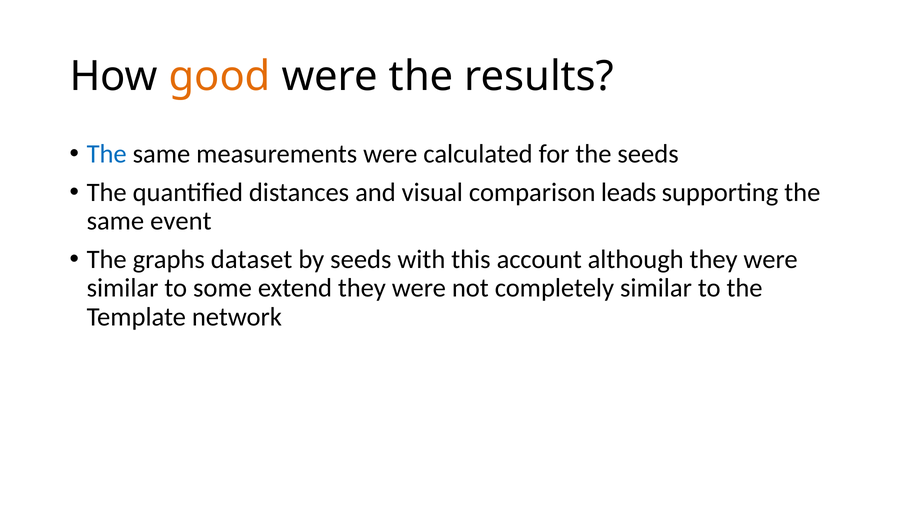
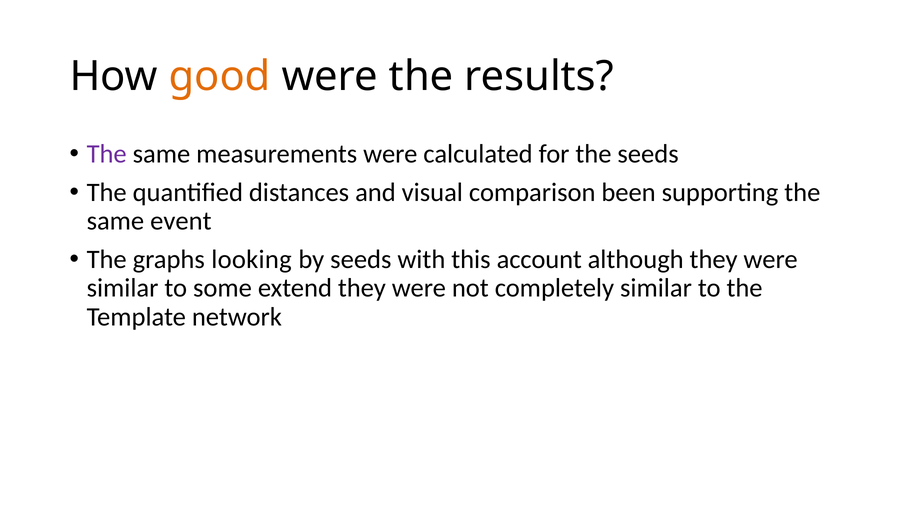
The at (107, 154) colour: blue -> purple
leads: leads -> been
dataset: dataset -> looking
